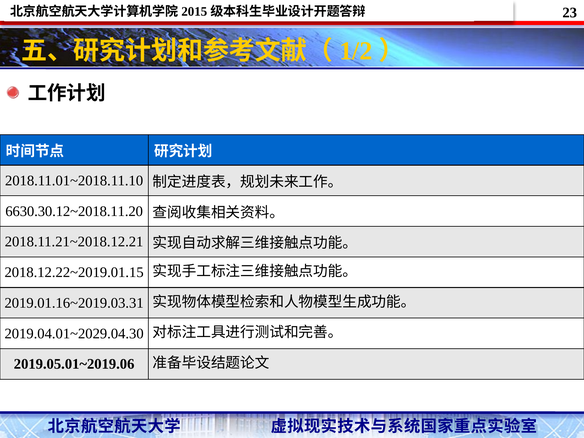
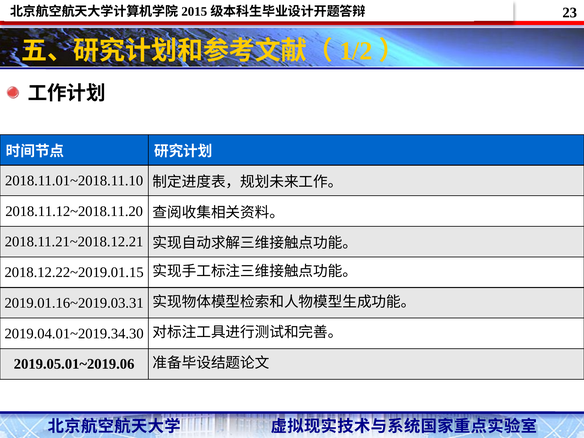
6630.30.12~2018.11.20: 6630.30.12~2018.11.20 -> 2018.11.12~2018.11.20
2019.04.01~2029.04.30: 2019.04.01~2029.04.30 -> 2019.04.01~2019.34.30
